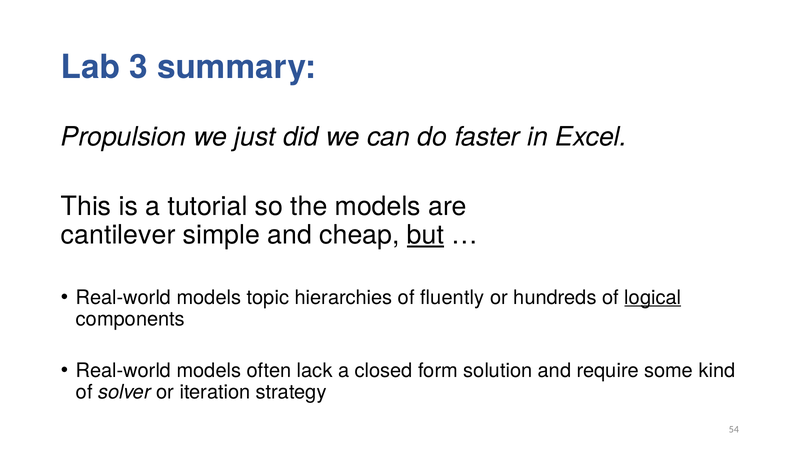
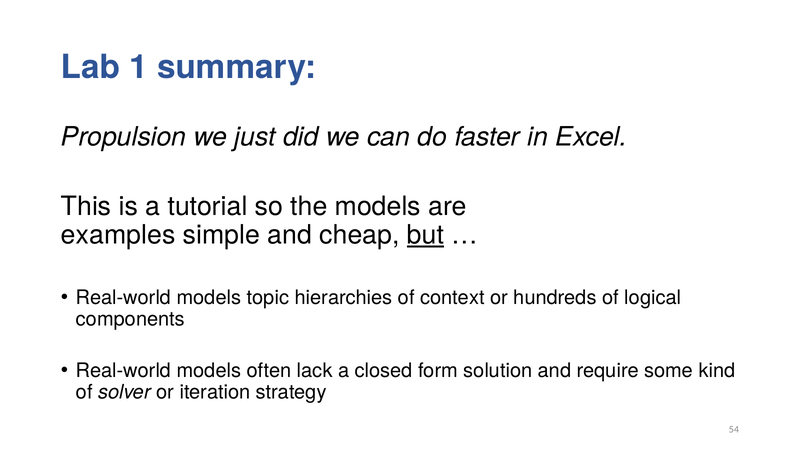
3: 3 -> 1
cantilever: cantilever -> examples
fluently: fluently -> context
logical underline: present -> none
